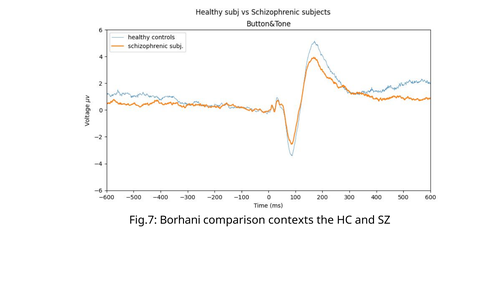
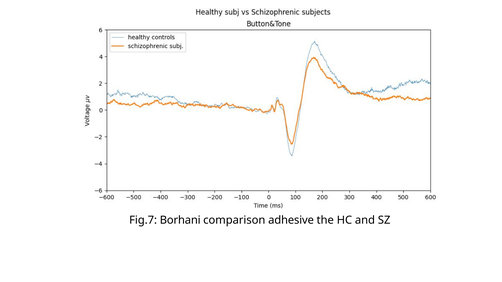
contexts: contexts -> adhesive
